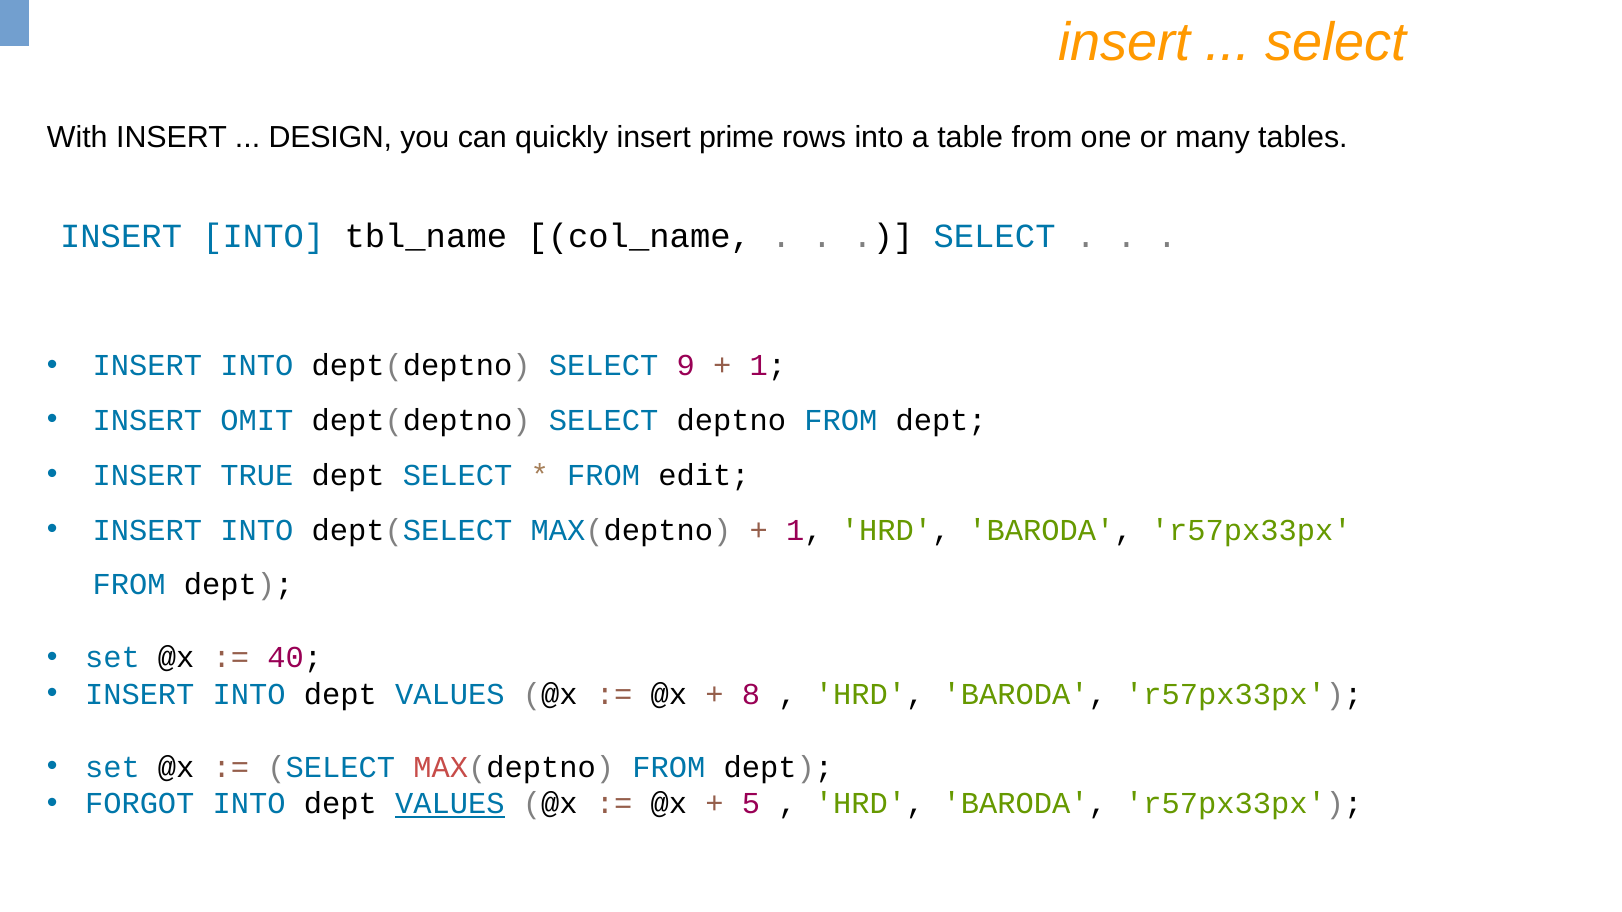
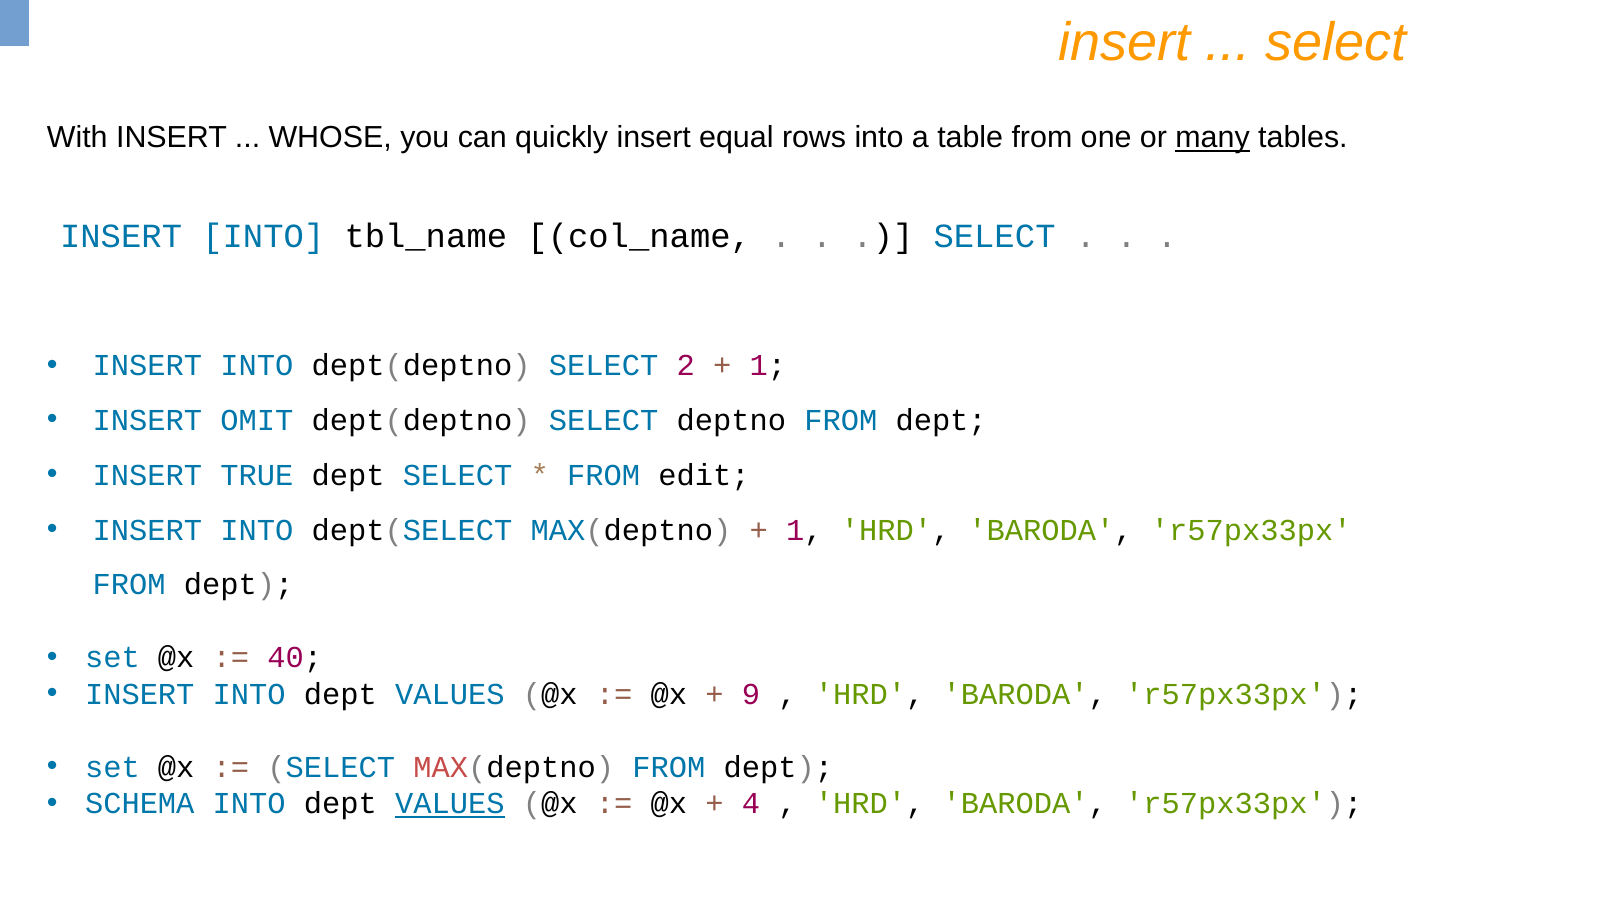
DESIGN: DESIGN -> WHOSE
prime: prime -> equal
many underline: none -> present
9: 9 -> 2
8: 8 -> 9
FORGOT: FORGOT -> SCHEMA
5: 5 -> 4
